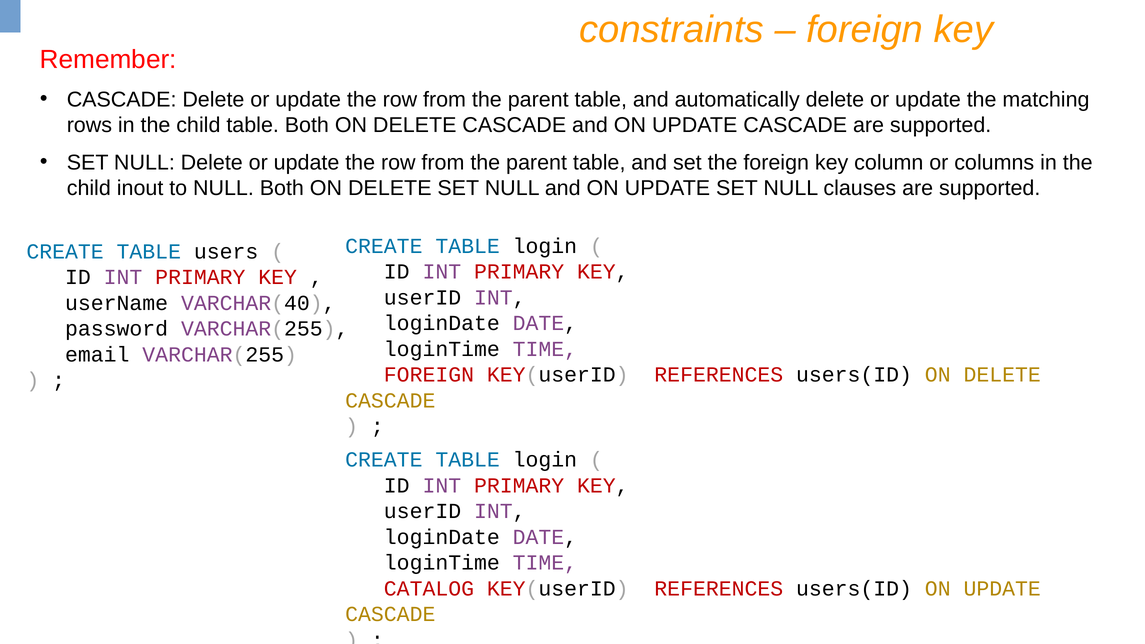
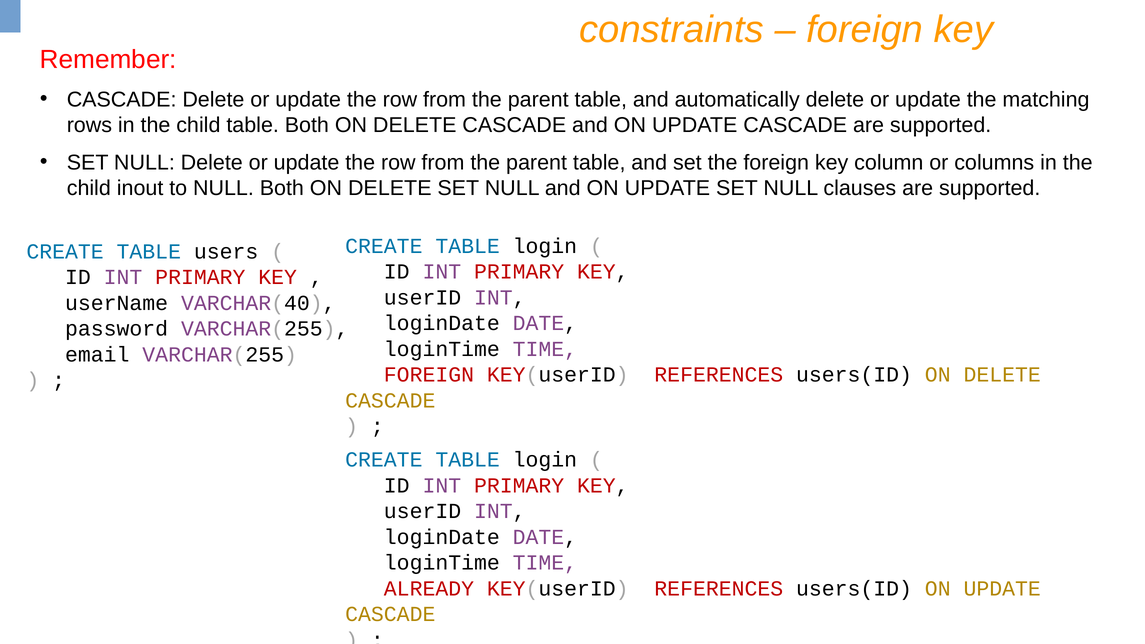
CATALOG: CATALOG -> ALREADY
